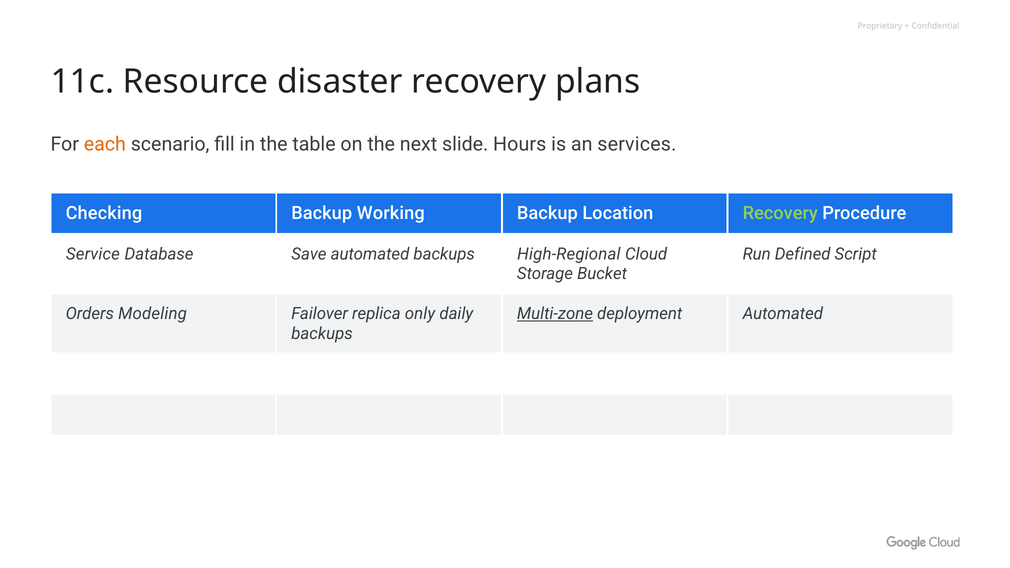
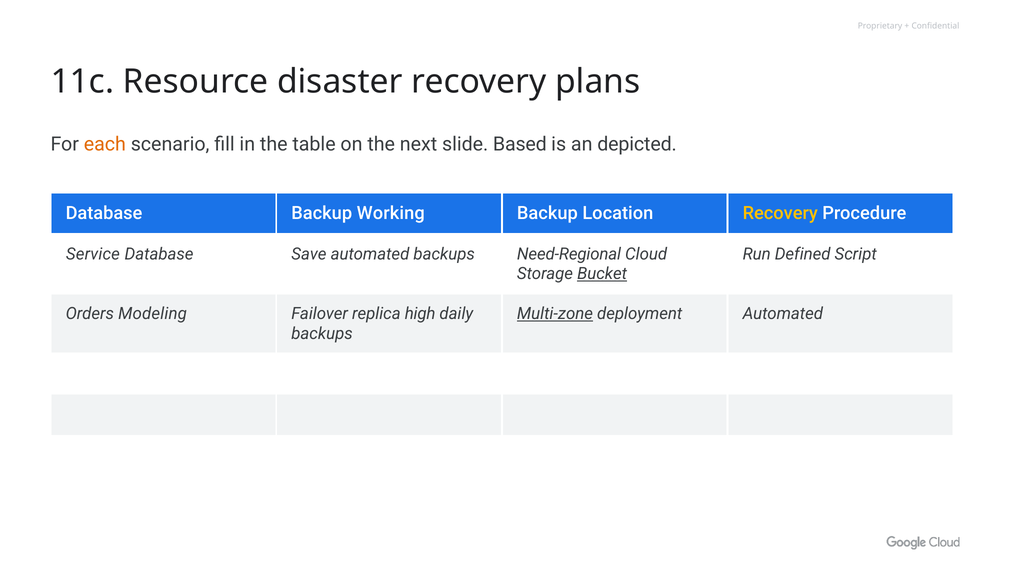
Hours: Hours -> Based
services: services -> depicted
Checking at (104, 213): Checking -> Database
Recovery at (780, 213) colour: light green -> yellow
High-Regional: High-Regional -> Need-Regional
Bucket underline: none -> present
only: only -> high
